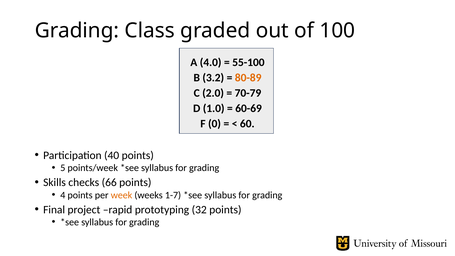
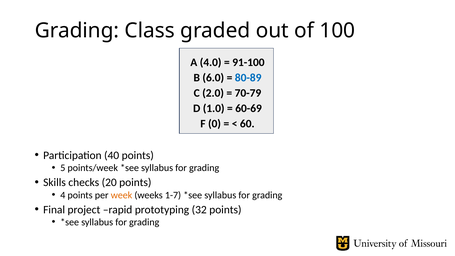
55-100: 55-100 -> 91-100
3.2: 3.2 -> 6.0
80-89 colour: orange -> blue
66: 66 -> 20
